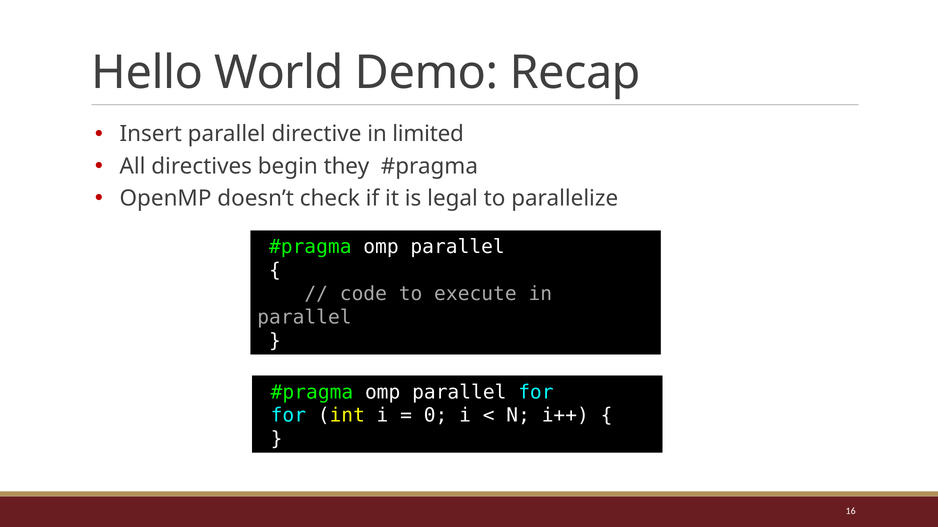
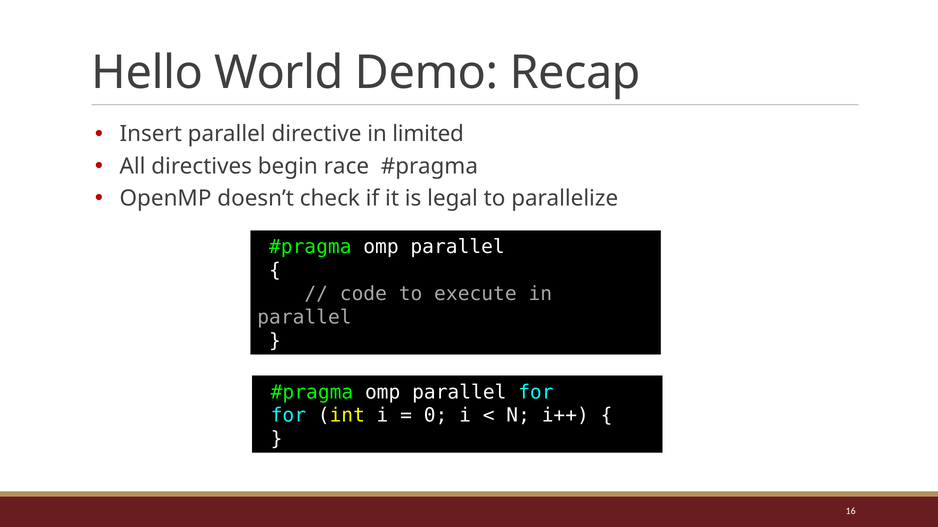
they: they -> race
